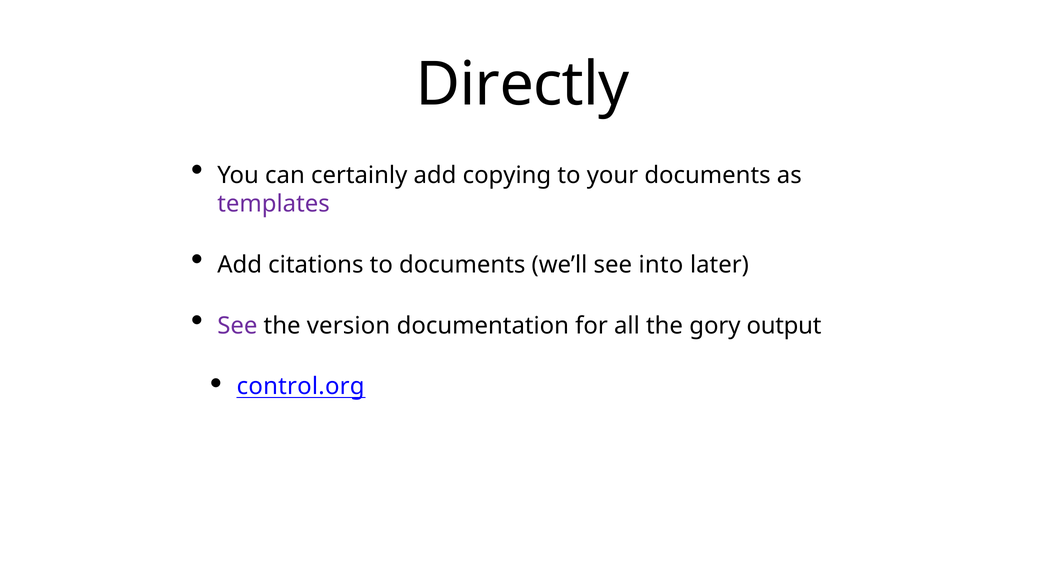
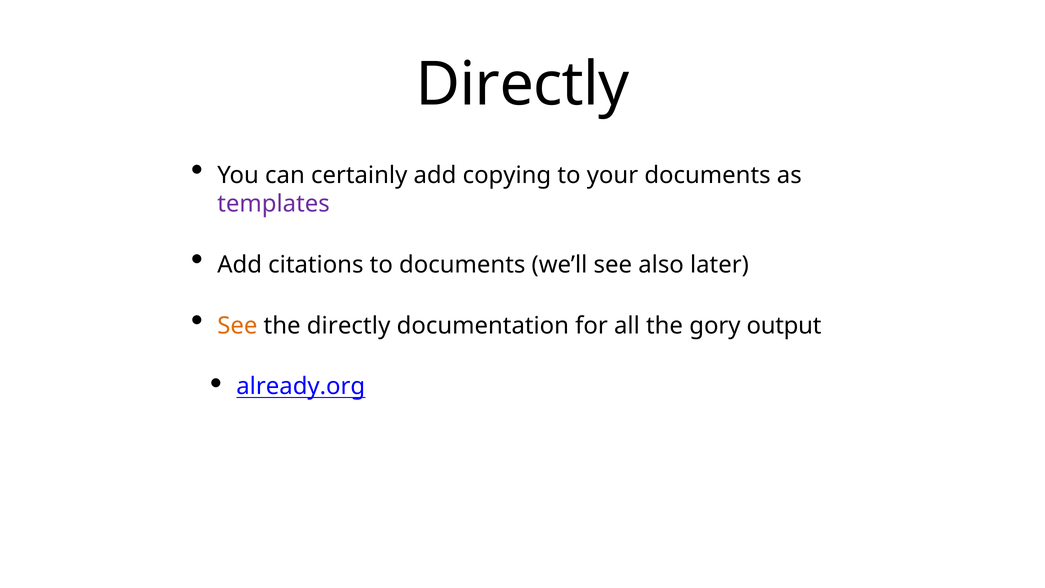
into: into -> also
See at (237, 326) colour: purple -> orange
the version: version -> directly
control.org: control.org -> already.org
